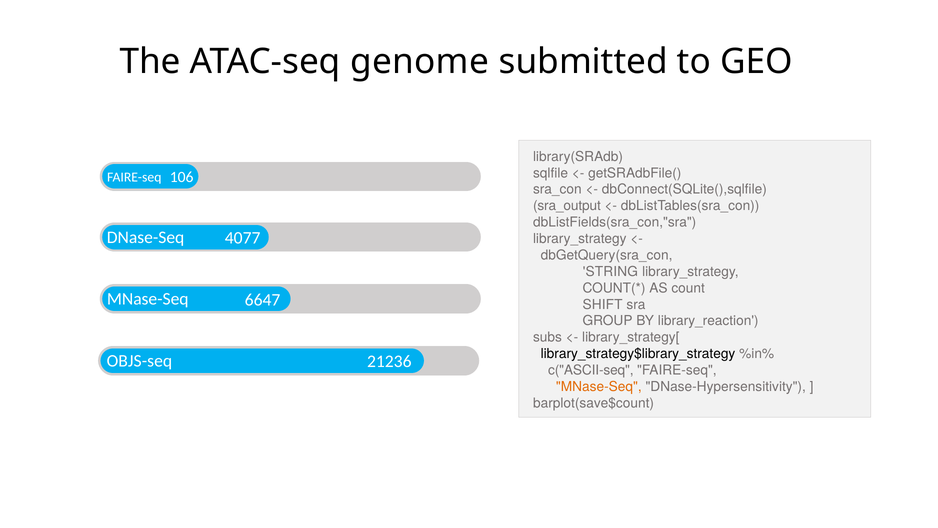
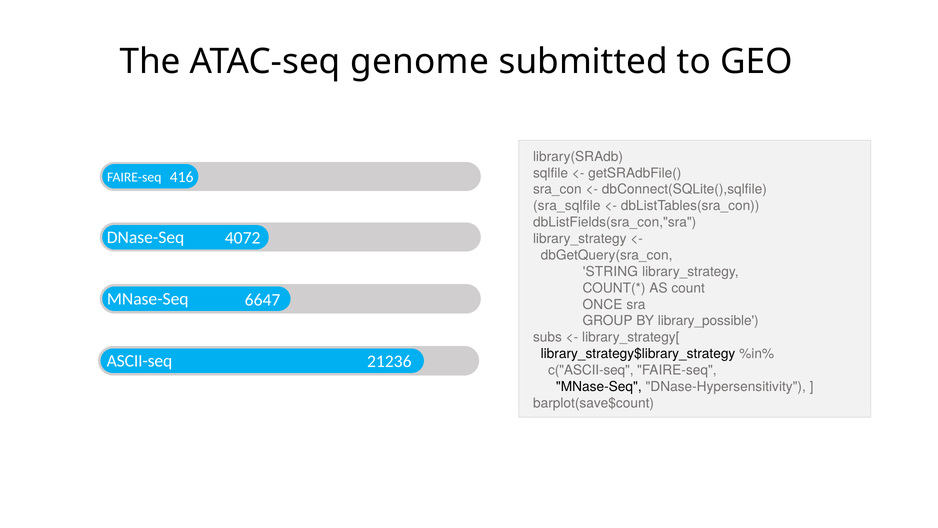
106: 106 -> 416
sra_output: sra_output -> sra_sqlfile
4077: 4077 -> 4072
SHIFT: SHIFT -> ONCE
library_reaction: library_reaction -> library_possible
OBJS-seq: OBJS-seq -> ASCII-seq
MNase-Seq at (599, 386) colour: orange -> black
